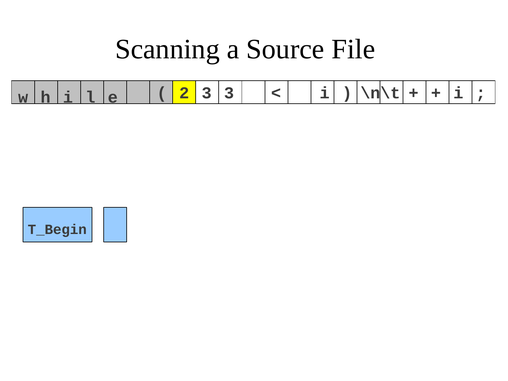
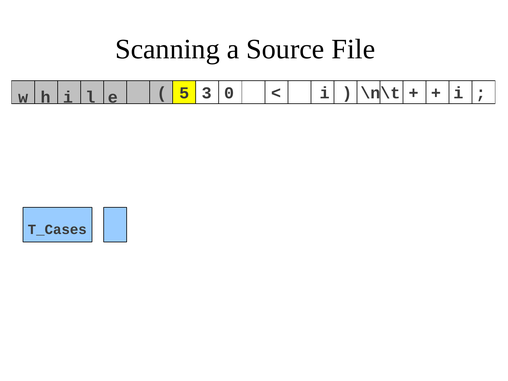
2: 2 -> 5
3 3: 3 -> 0
T_Begin: T_Begin -> T_Cases
